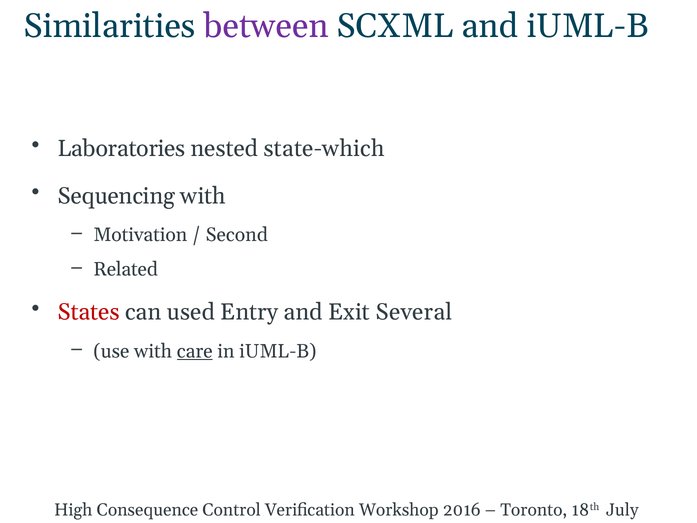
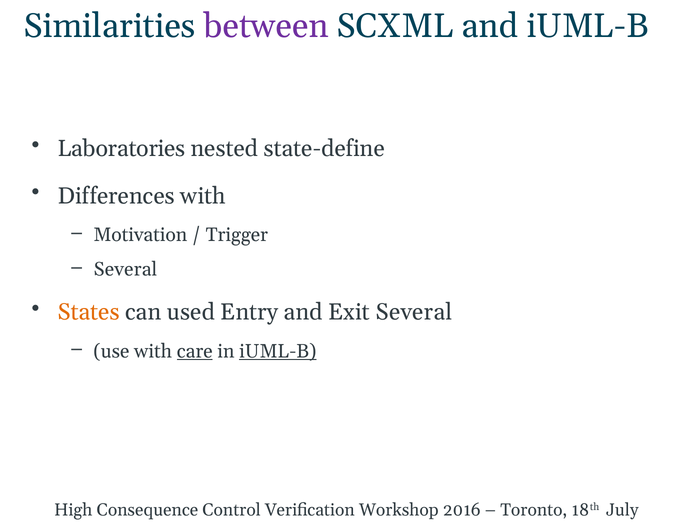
state-which: state-which -> state-define
Sequencing: Sequencing -> Differences
Second: Second -> Trigger
Related at (126, 269): Related -> Several
States colour: red -> orange
iUML-B at (278, 351) underline: none -> present
